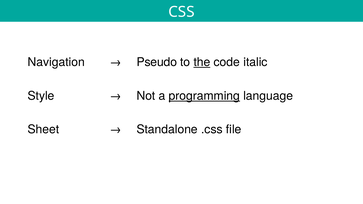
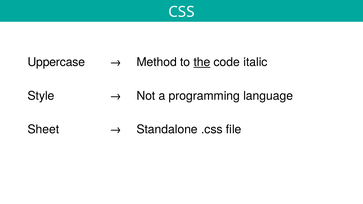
Navigation: Navigation -> Uppercase
Pseudo: Pseudo -> Method
programming underline: present -> none
